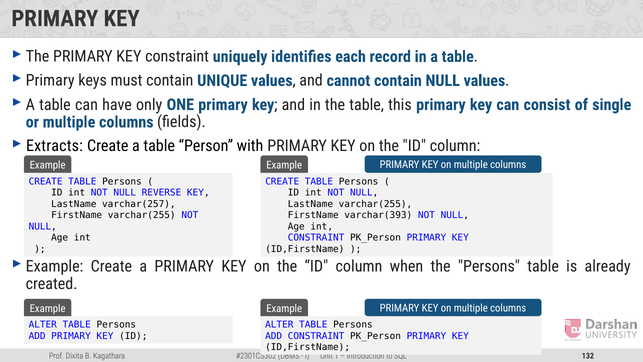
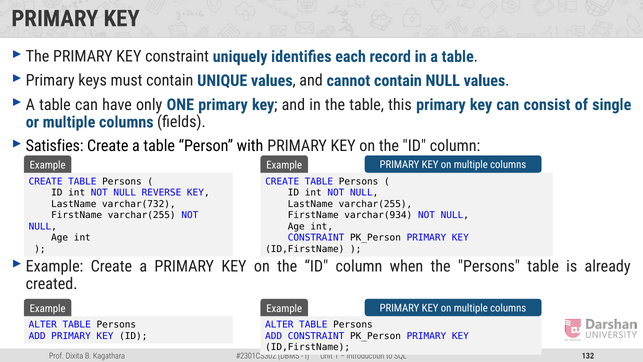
Extracts: Extracts -> Satisfies
varchar(257: varchar(257 -> varchar(732
varchar(393: varchar(393 -> varchar(934
